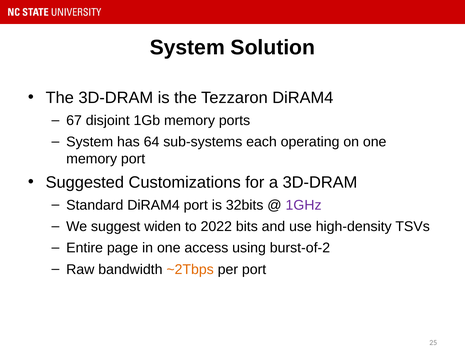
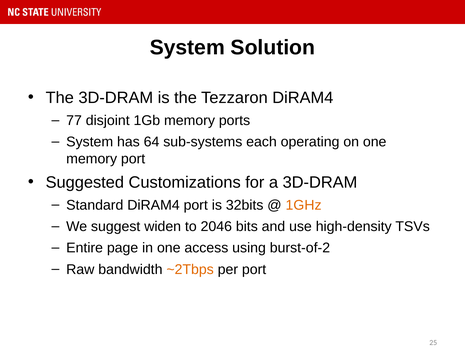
67: 67 -> 77
1GHz colour: purple -> orange
2022: 2022 -> 2046
